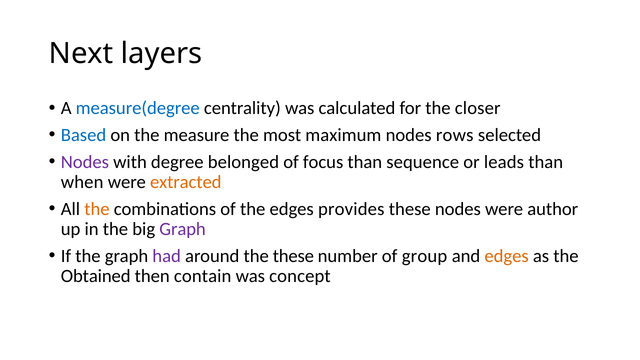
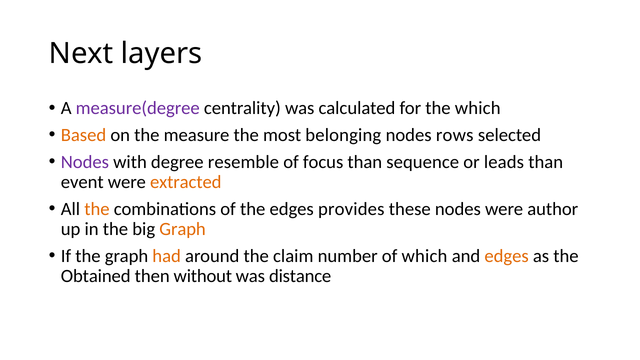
measure(degree colour: blue -> purple
the closer: closer -> which
Based colour: blue -> orange
maximum: maximum -> belonging
belonged: belonged -> resemble
when: when -> event
Graph at (183, 229) colour: purple -> orange
had colour: purple -> orange
the these: these -> claim
of group: group -> which
contain: contain -> without
concept: concept -> distance
